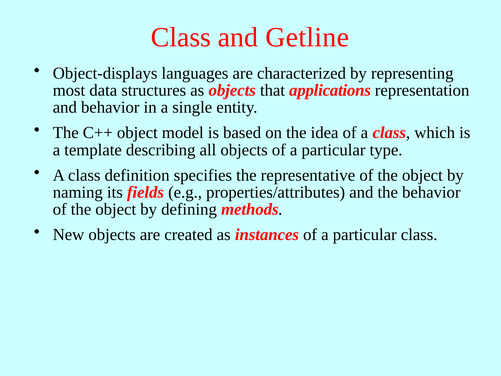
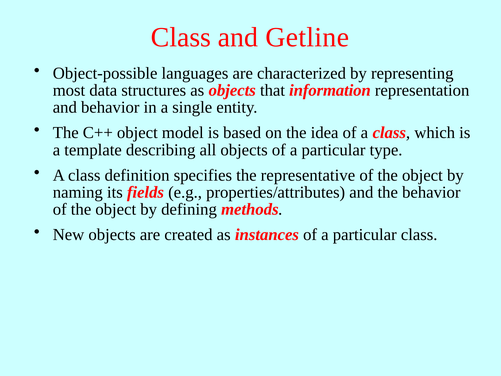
Object-displays: Object-displays -> Object-possible
applications: applications -> information
